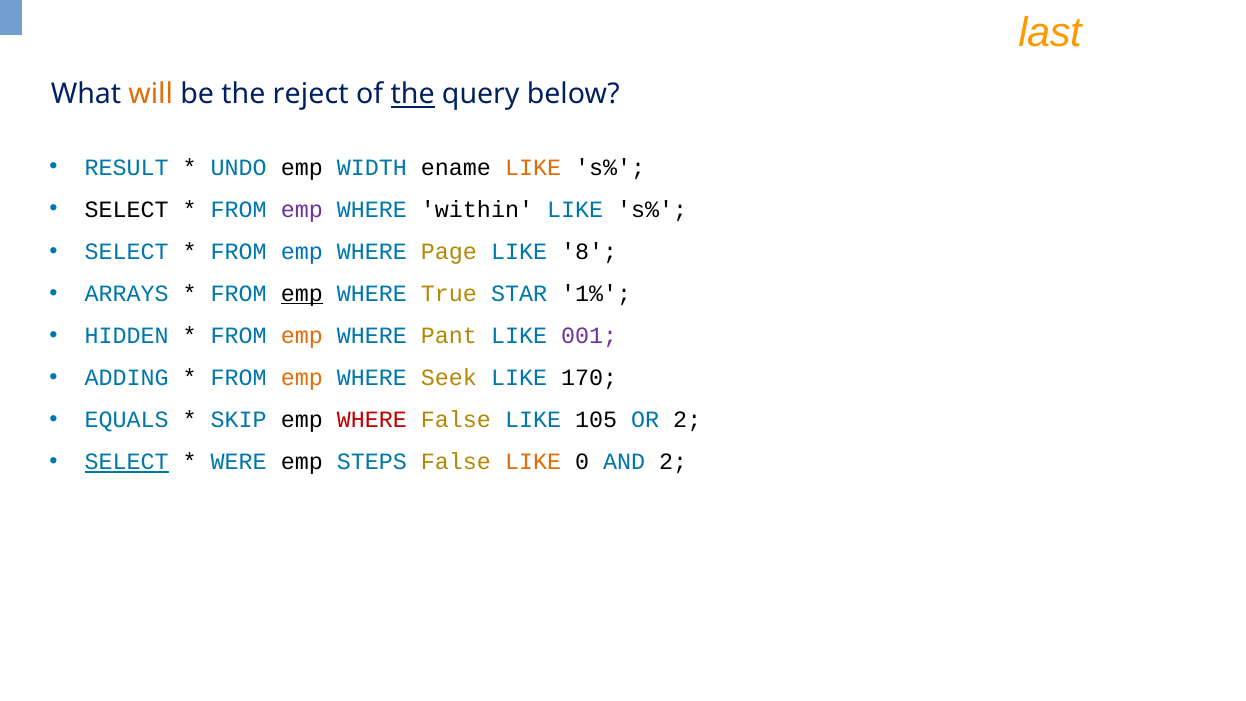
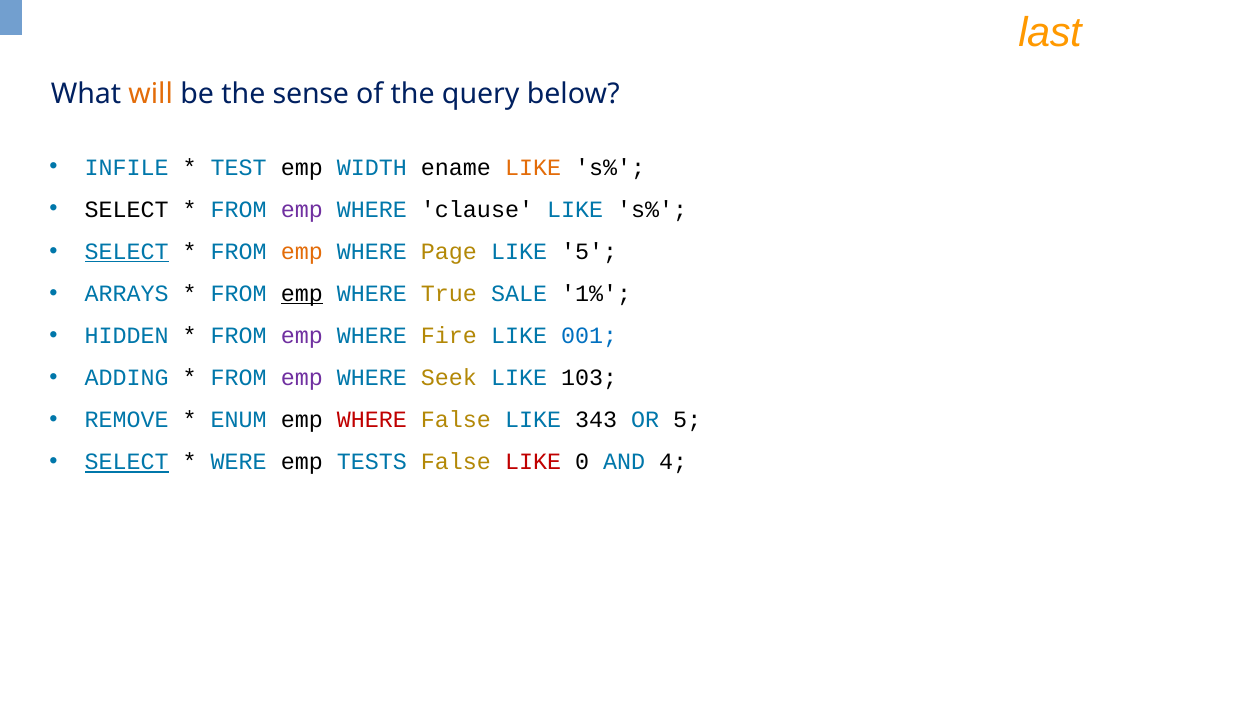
reject: reject -> sense
the at (413, 95) underline: present -> none
RESULT: RESULT -> INFILE
UNDO: UNDO -> TEST
within: within -> clause
SELECT at (127, 252) underline: none -> present
emp at (302, 252) colour: blue -> orange
LIKE 8: 8 -> 5
STAR: STAR -> SALE
emp at (302, 336) colour: orange -> purple
Pant: Pant -> Fire
001 colour: purple -> blue
emp at (302, 378) colour: orange -> purple
170: 170 -> 103
EQUALS: EQUALS -> REMOVE
SKIP: SKIP -> ENUM
105: 105 -> 343
OR 2: 2 -> 5
STEPS: STEPS -> TESTS
LIKE at (533, 462) colour: orange -> red
AND 2: 2 -> 4
